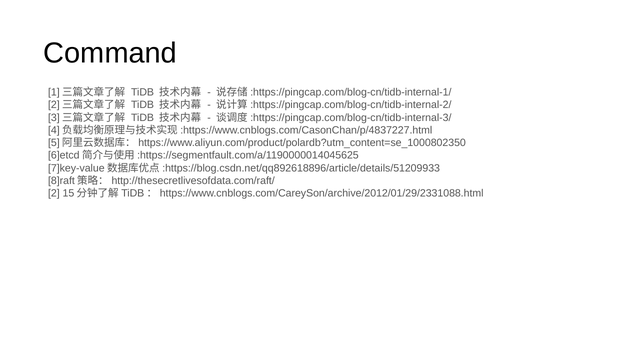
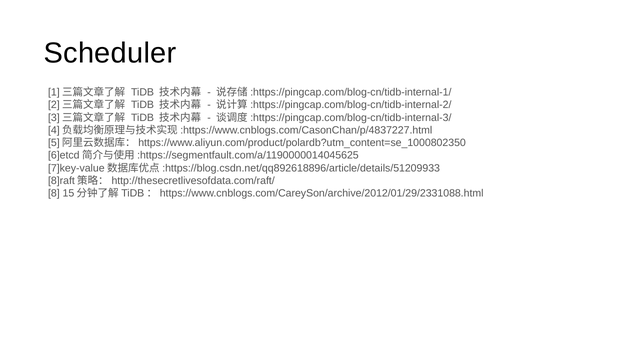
Command: Command -> Scheduler
2 at (54, 193): 2 -> 8
